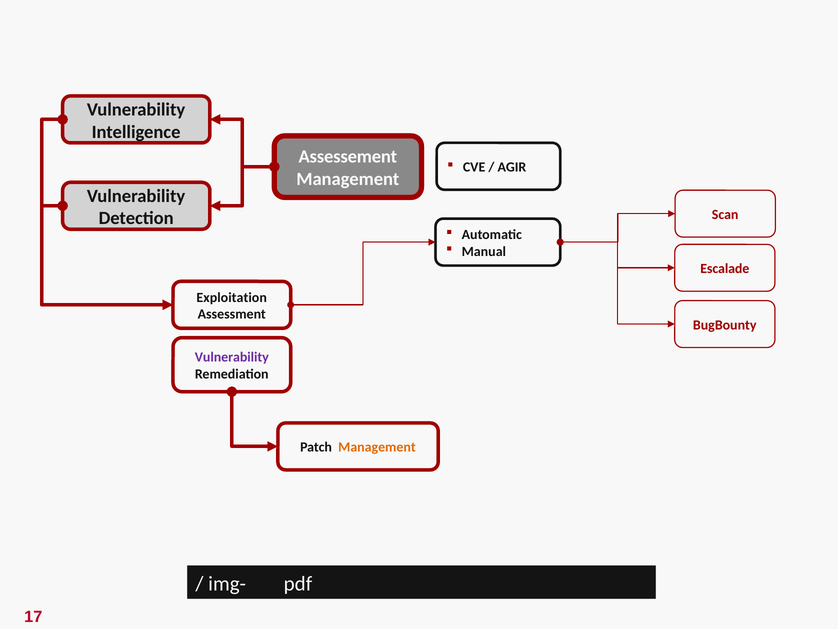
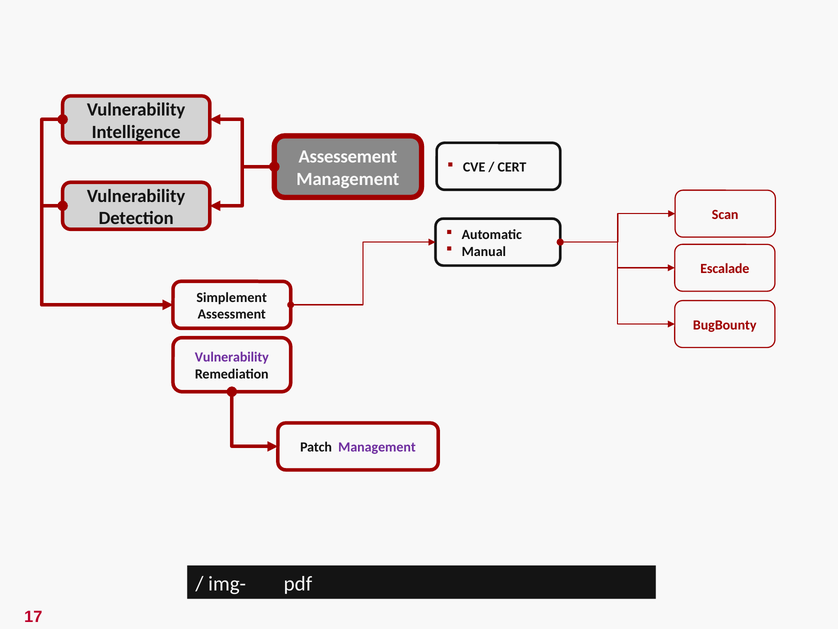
AGIR: AGIR -> CERT
Exploitation: Exploitation -> Simplement
Management at (377, 447) colour: orange -> purple
